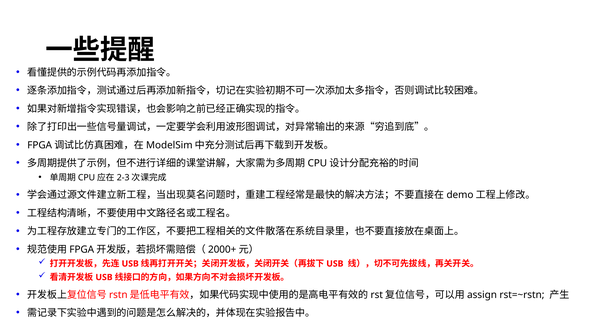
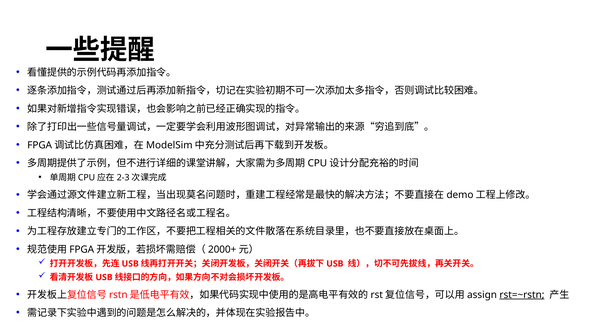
rst=~rstn underline: none -> present
